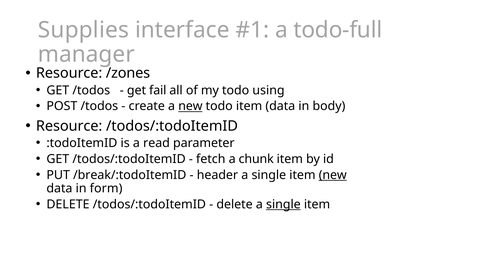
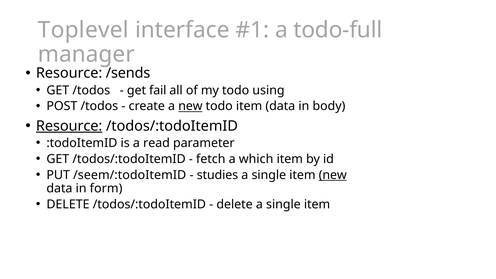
Supplies: Supplies -> Toplevel
/zones: /zones -> /sends
Resource at (69, 126) underline: none -> present
chunk: chunk -> which
/break/:todoItemID: /break/:todoItemID -> /seem/:todoItemID
header: header -> studies
single at (283, 204) underline: present -> none
